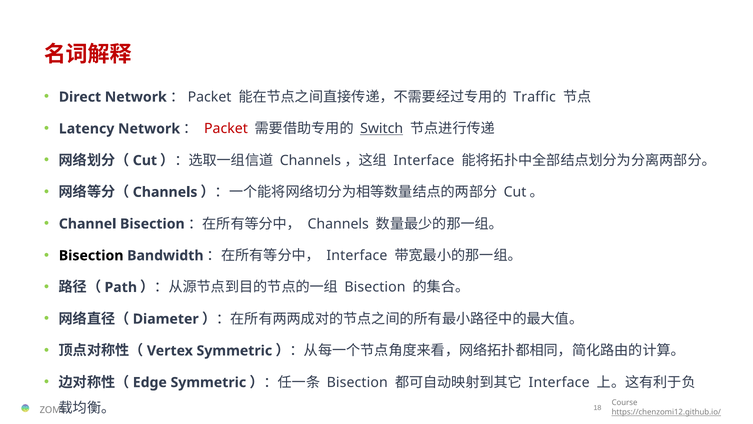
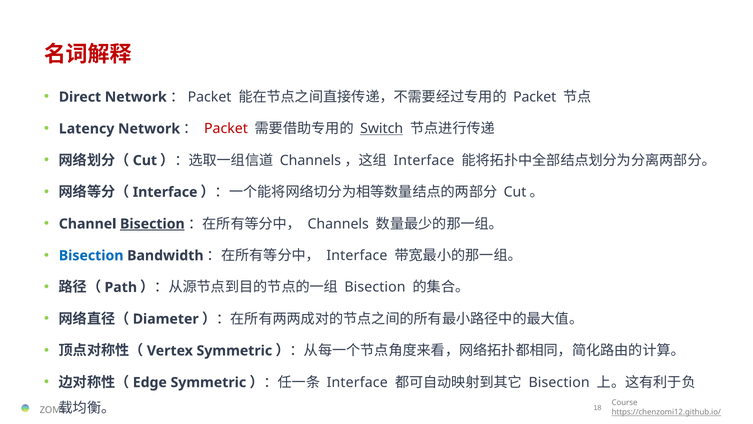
Traffic at (535, 97): Traffic -> Packet
Channels at (165, 192): Channels -> Interface
Bisection at (152, 224) underline: none -> present
Bisection at (91, 255) colour: black -> blue
Bisection at (357, 382): Bisection -> Interface
Interface at (559, 382): Interface -> Bisection
